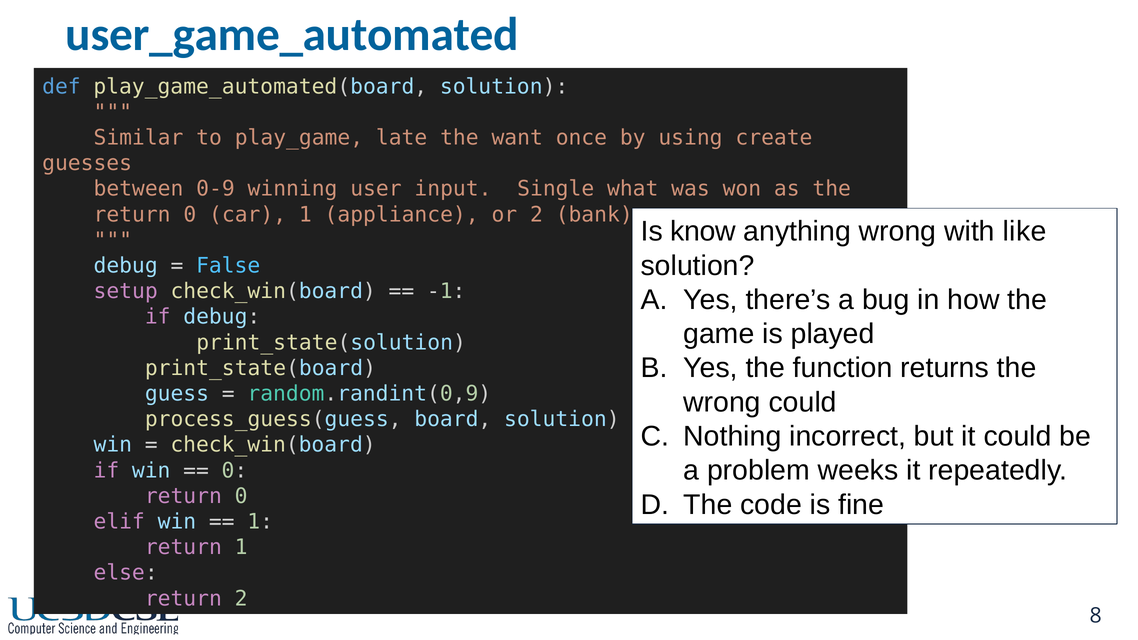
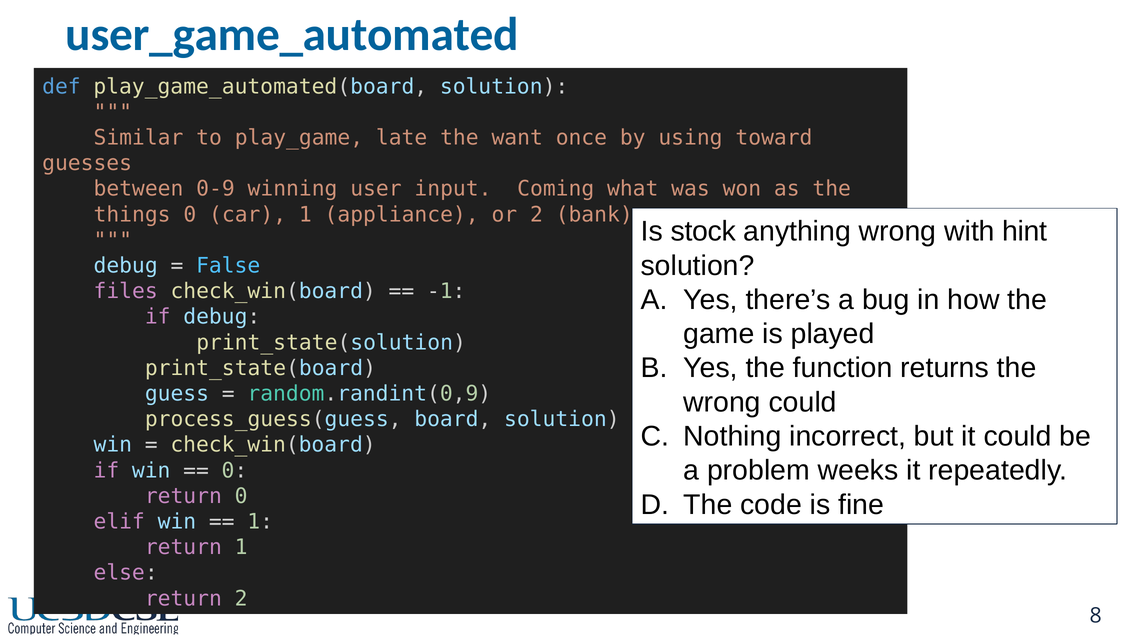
create: create -> toward
Single: Single -> Coming
return at (132, 215): return -> things
know: know -> stock
like: like -> hint
setup: setup -> files
